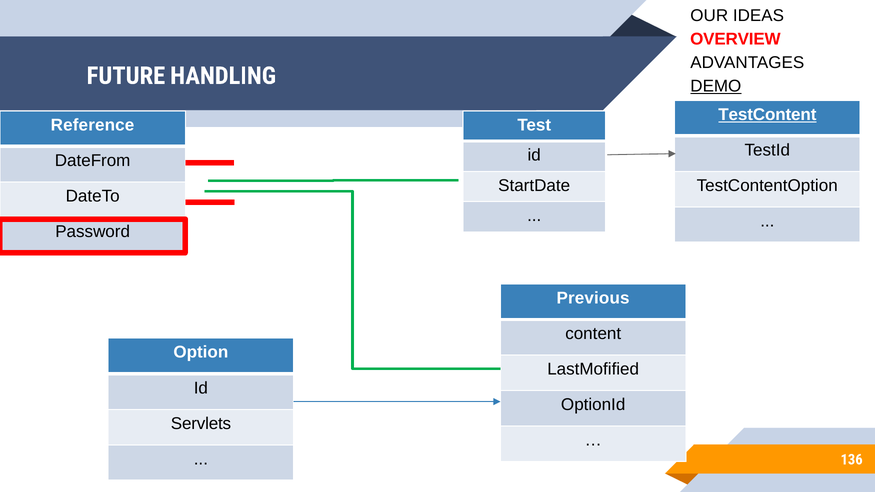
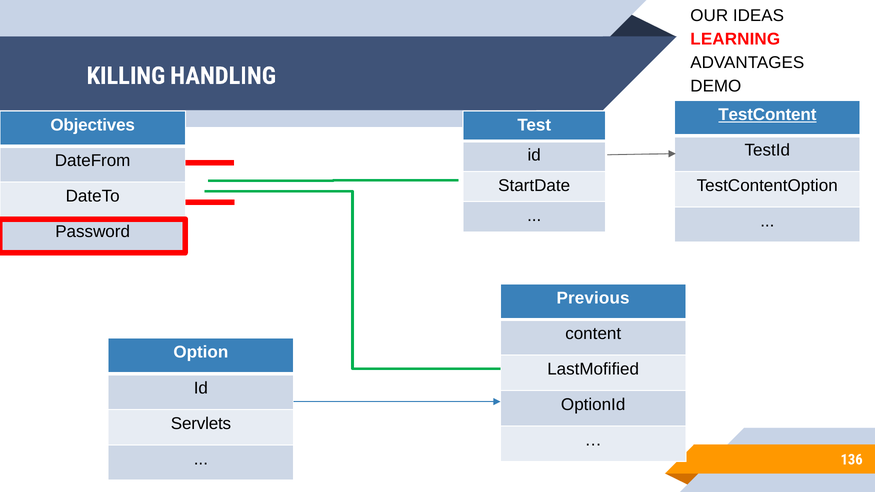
OVERVIEW: OVERVIEW -> LEARNING
FUTURE: FUTURE -> KILLING
DEMO underline: present -> none
Reference: Reference -> Objectives
